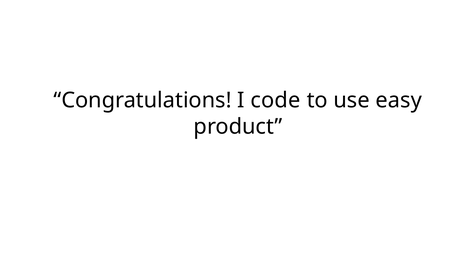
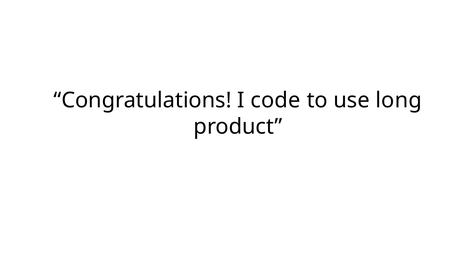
easy: easy -> long
